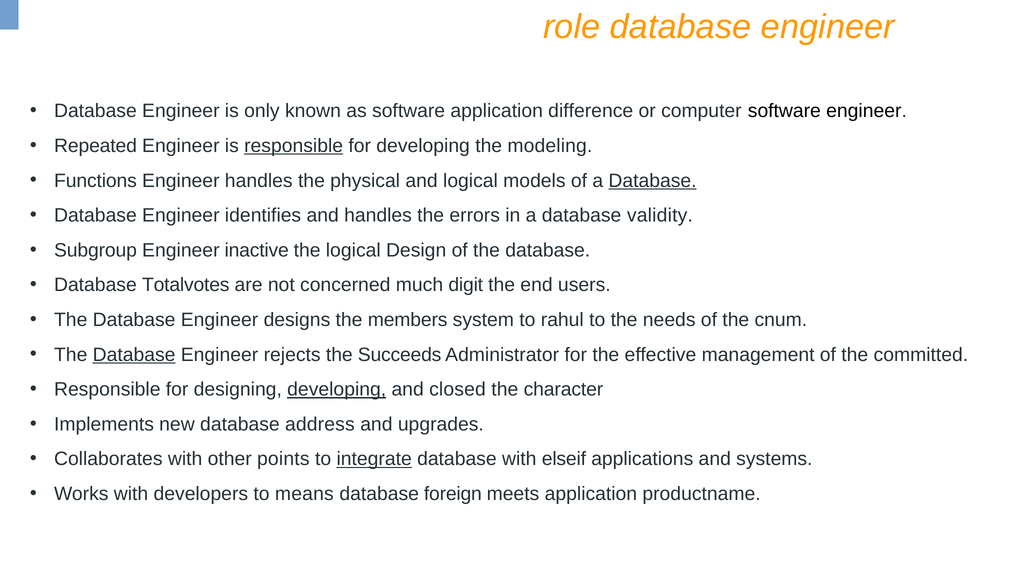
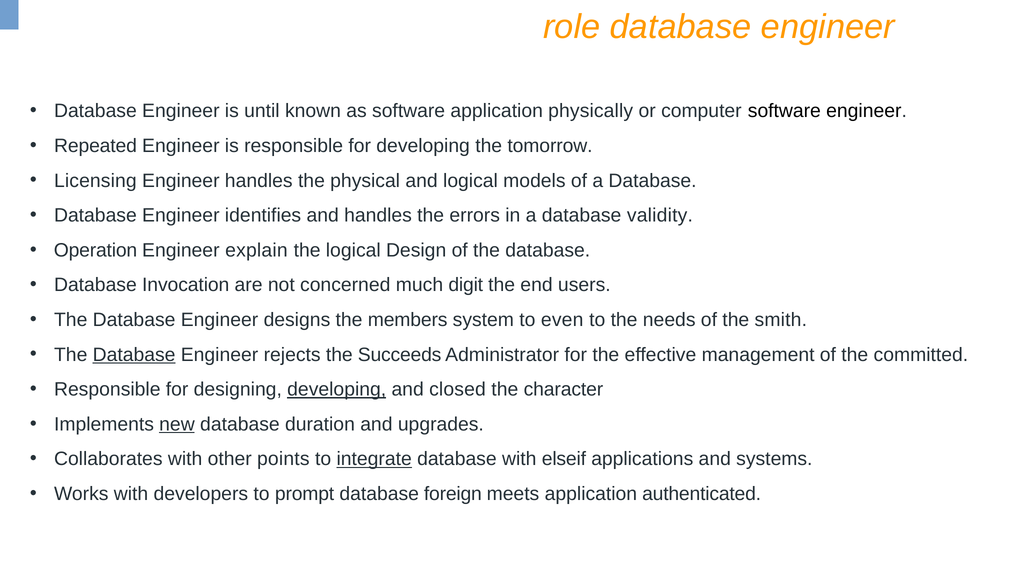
only: only -> until
difference: difference -> physically
responsible at (294, 146) underline: present -> none
modeling: modeling -> tomorrow
Functions: Functions -> Licensing
Database at (653, 181) underline: present -> none
Subgroup: Subgroup -> Operation
inactive: inactive -> explain
Totalvotes: Totalvotes -> Invocation
rahul: rahul -> even
cnum: cnum -> smith
new underline: none -> present
address: address -> duration
means: means -> prompt
productname: productname -> authenticated
